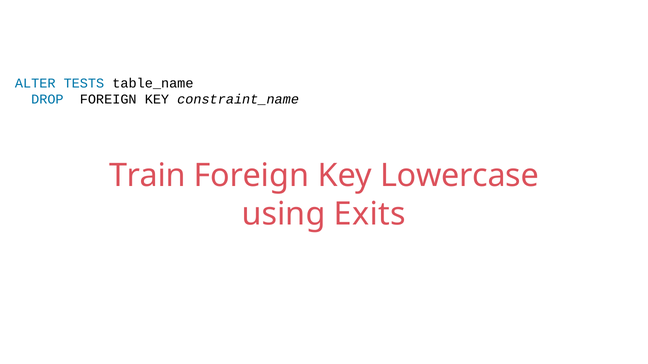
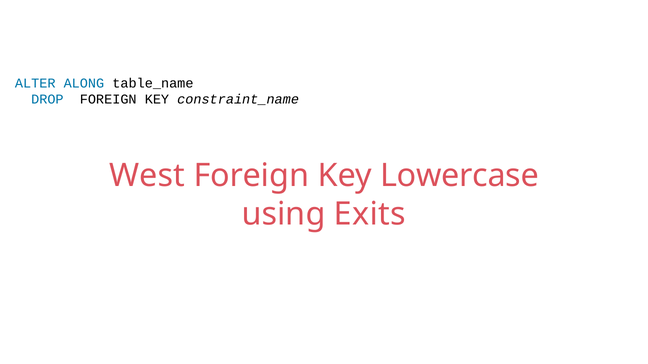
TESTS: TESTS -> ALONG
Train: Train -> West
